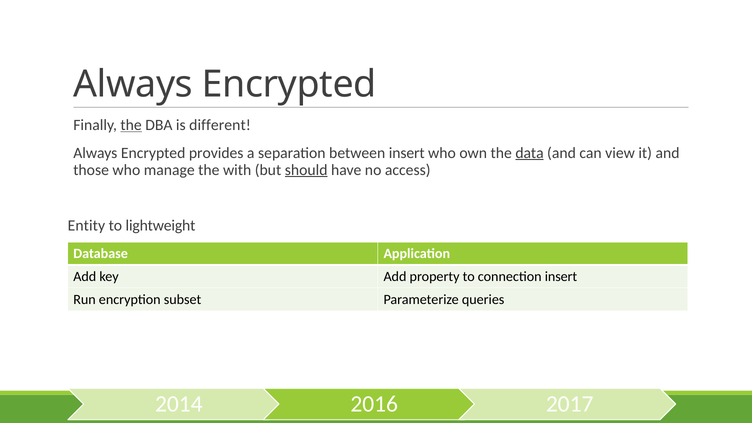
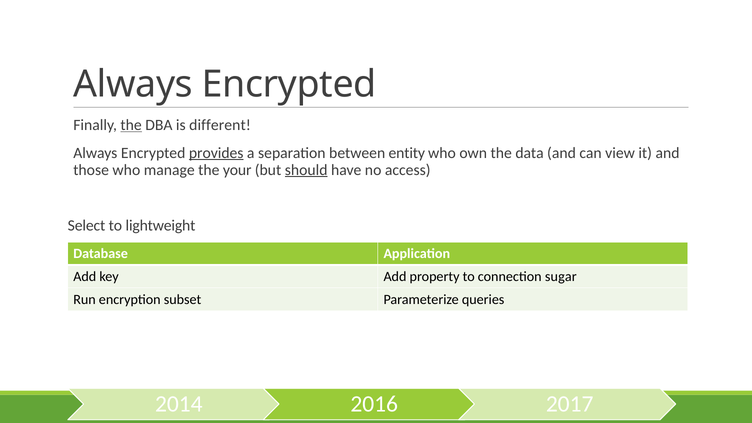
provides underline: none -> present
between insert: insert -> entity
data underline: present -> none
with: with -> your
Entity: Entity -> Select
connection insert: insert -> sugar
